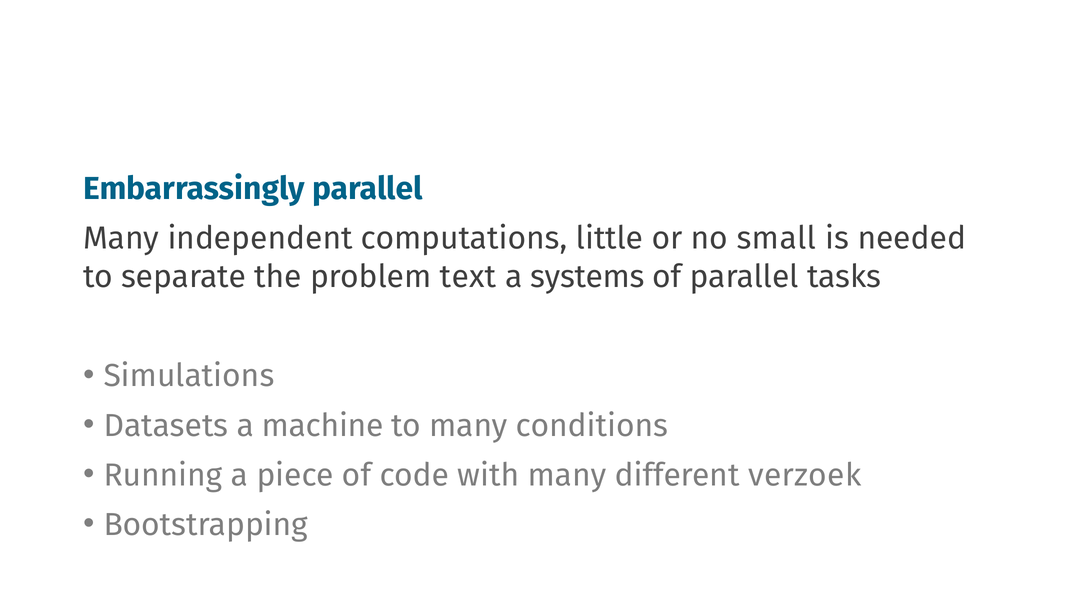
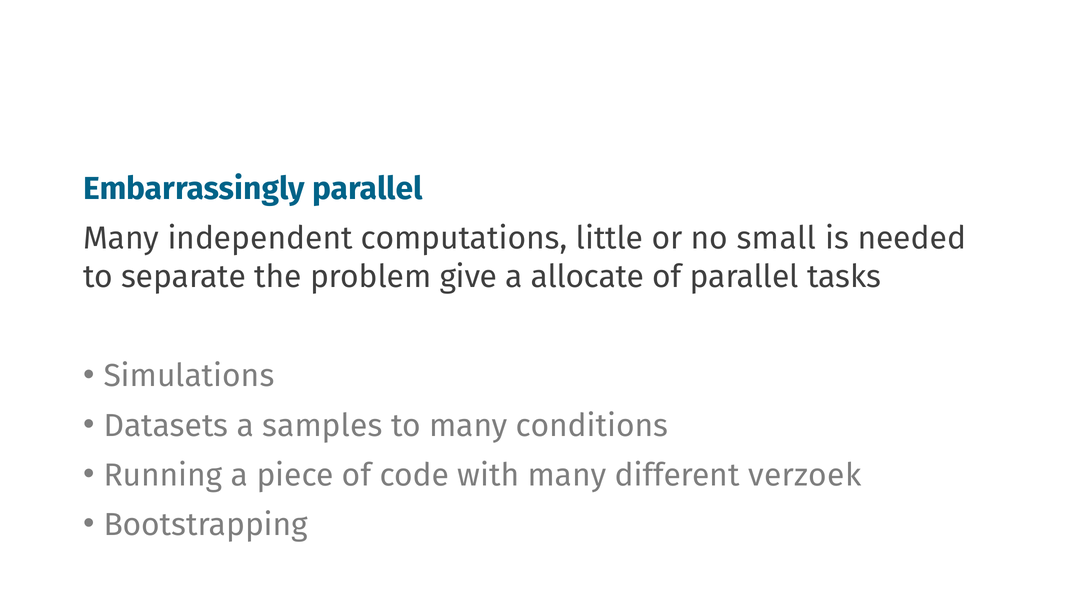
text: text -> give
systems: systems -> allocate
machine: machine -> samples
